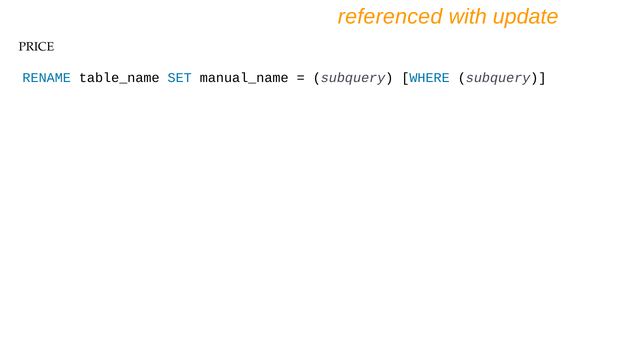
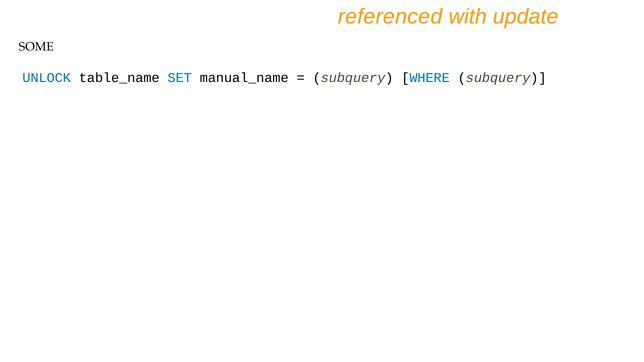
PRICE: PRICE -> SOME
RENAME: RENAME -> UNLOCK
